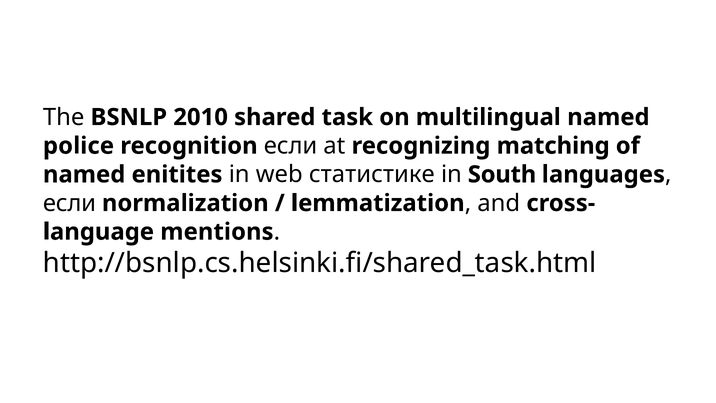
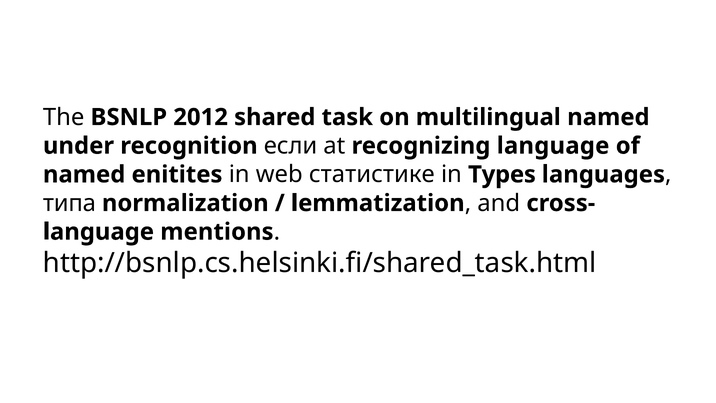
2010: 2010 -> 2012
police: police -> under
recognizing matching: matching -> language
South: South -> Types
если at (69, 203): если -> типа
